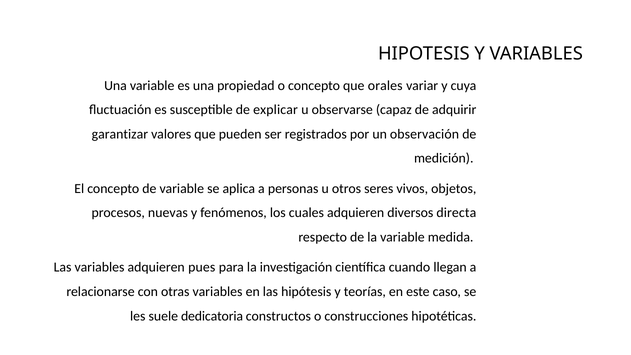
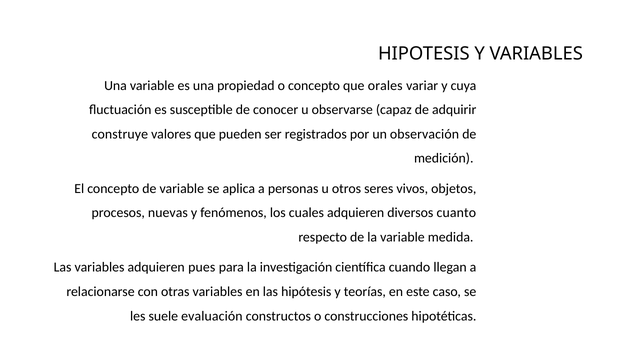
explicar: explicar -> conocer
garantizar: garantizar -> construye
directa: directa -> cuanto
dedicatoria: dedicatoria -> evaluación
